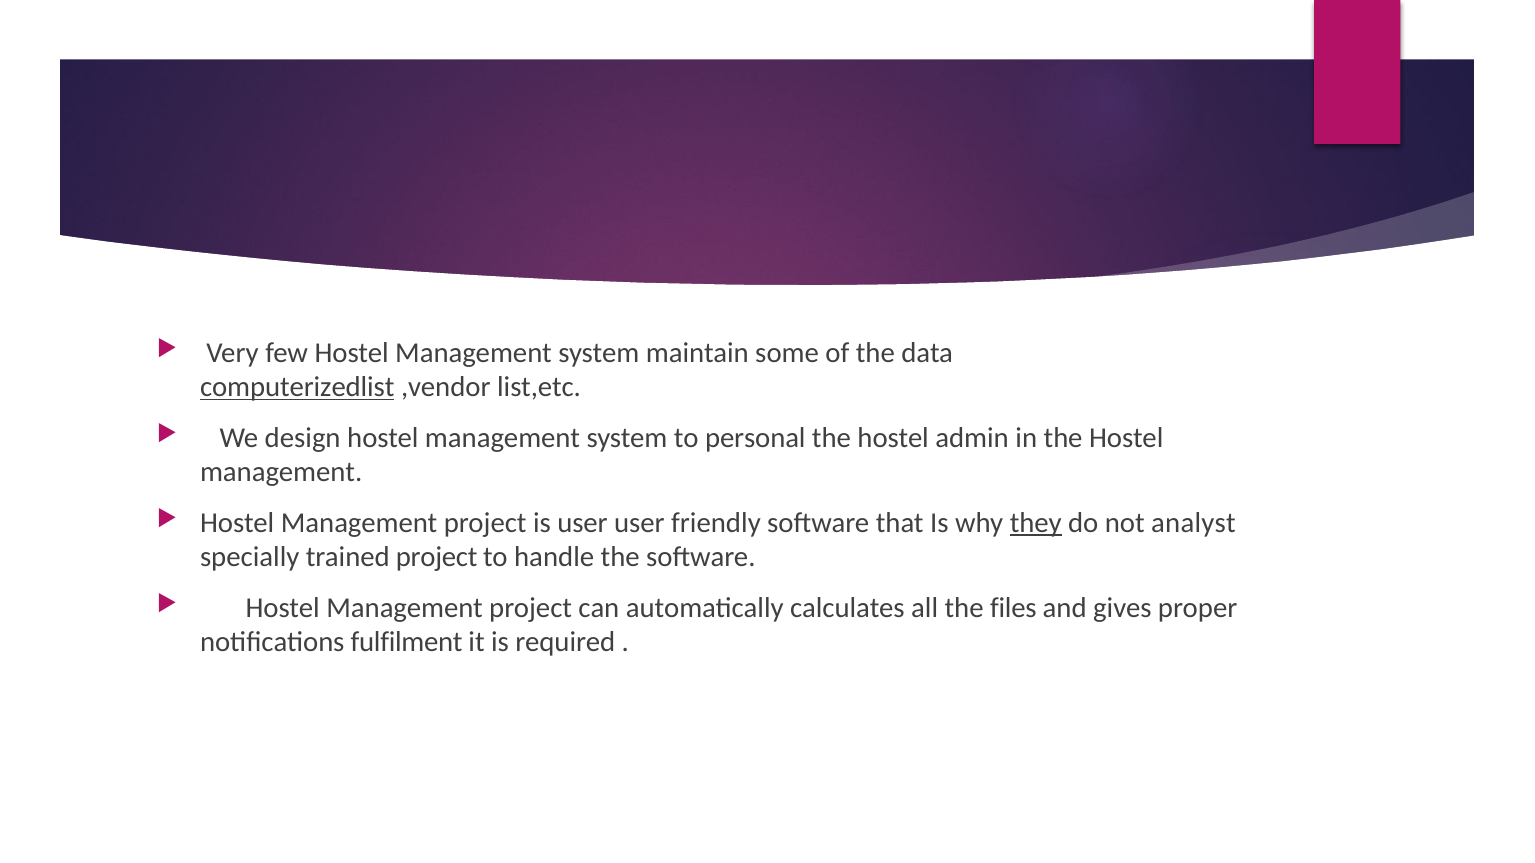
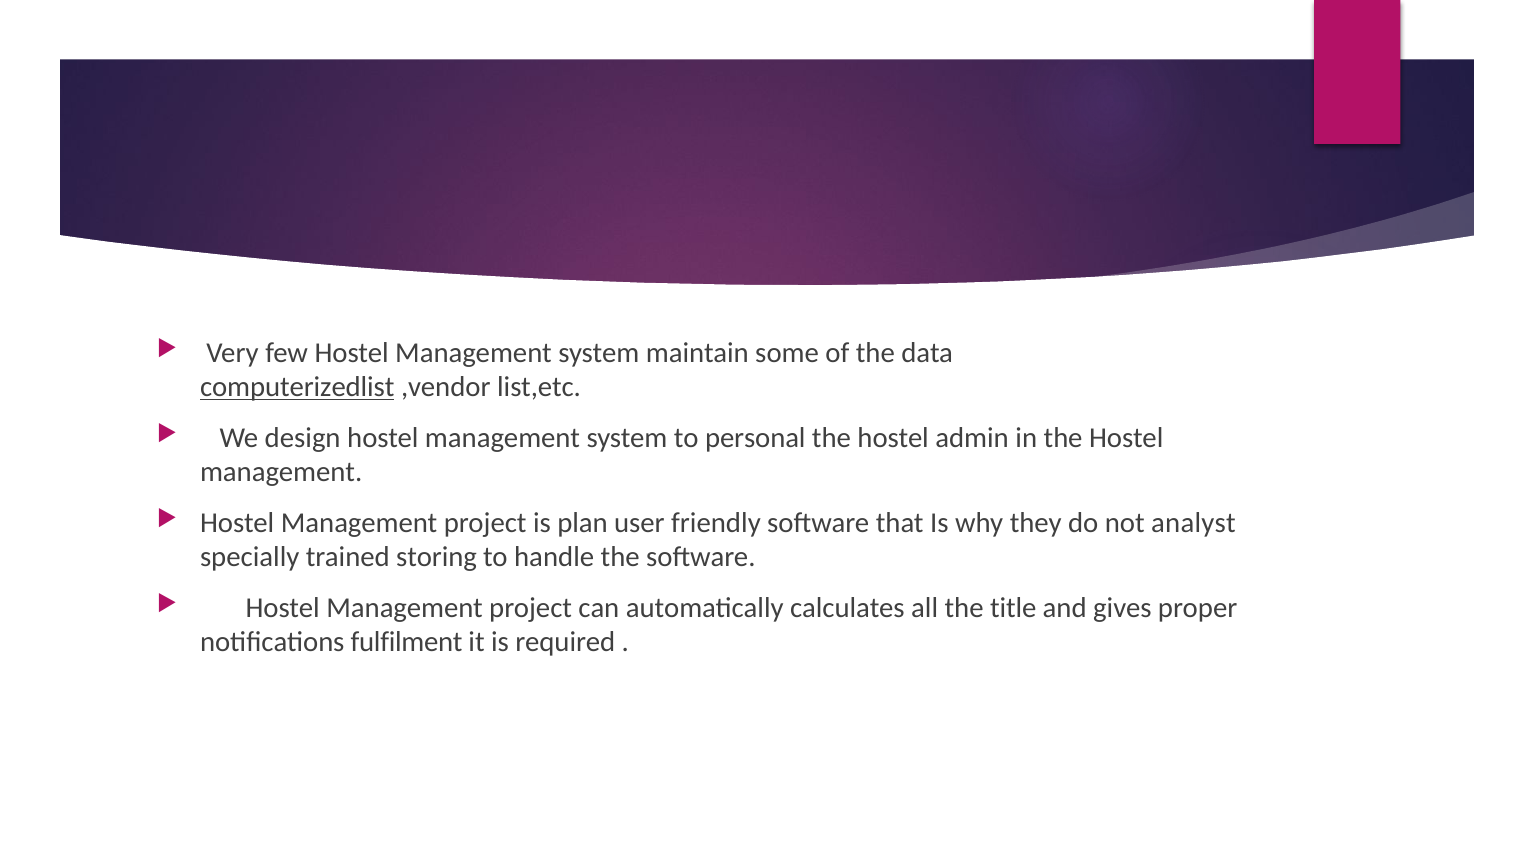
is user: user -> plan
they underline: present -> none
trained project: project -> storing
files: files -> title
